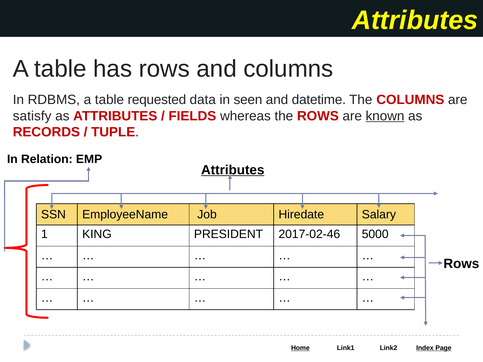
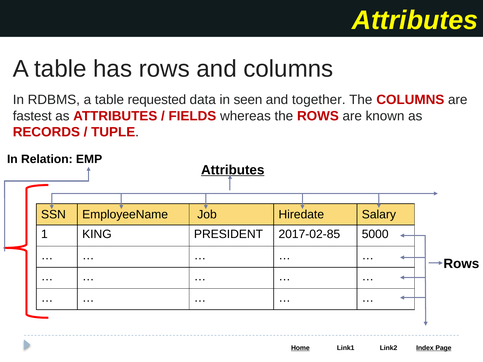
datetime: datetime -> together
satisfy: satisfy -> fastest
known underline: present -> none
2017-02-46: 2017-02-46 -> 2017-02-85
